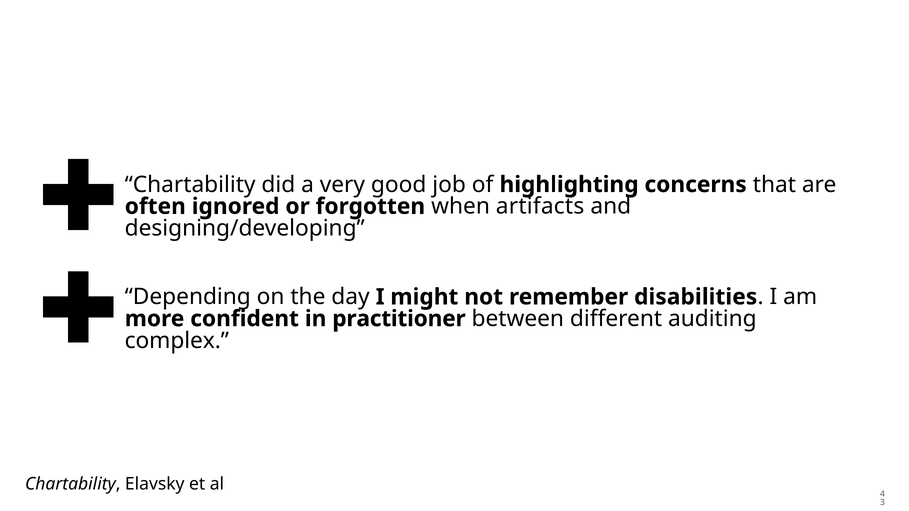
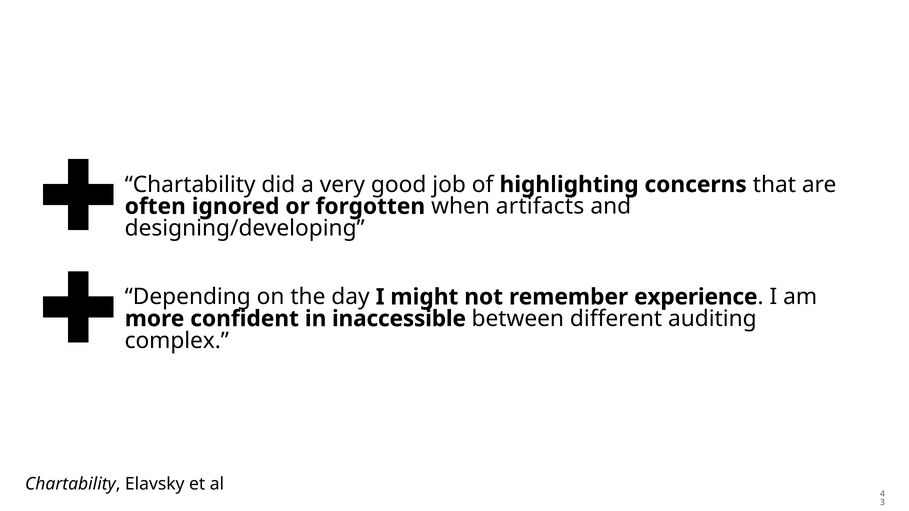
disabilities: disabilities -> experience
practitioner: practitioner -> inaccessible
